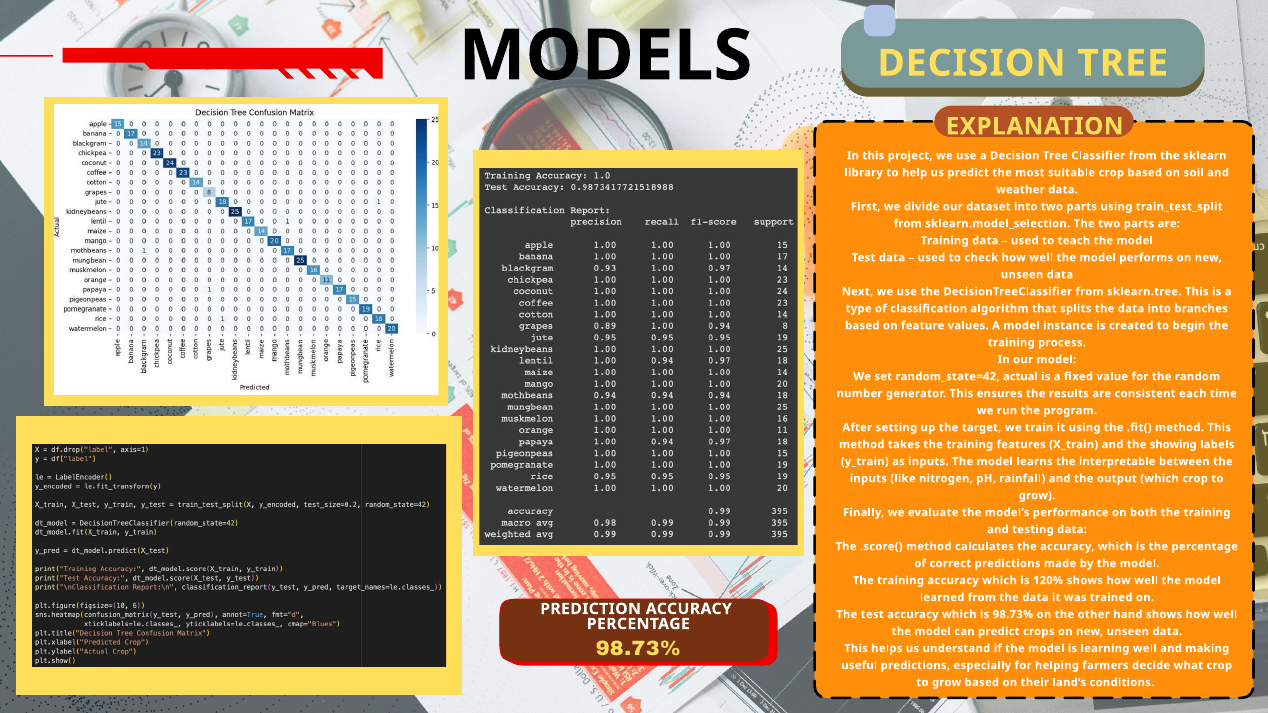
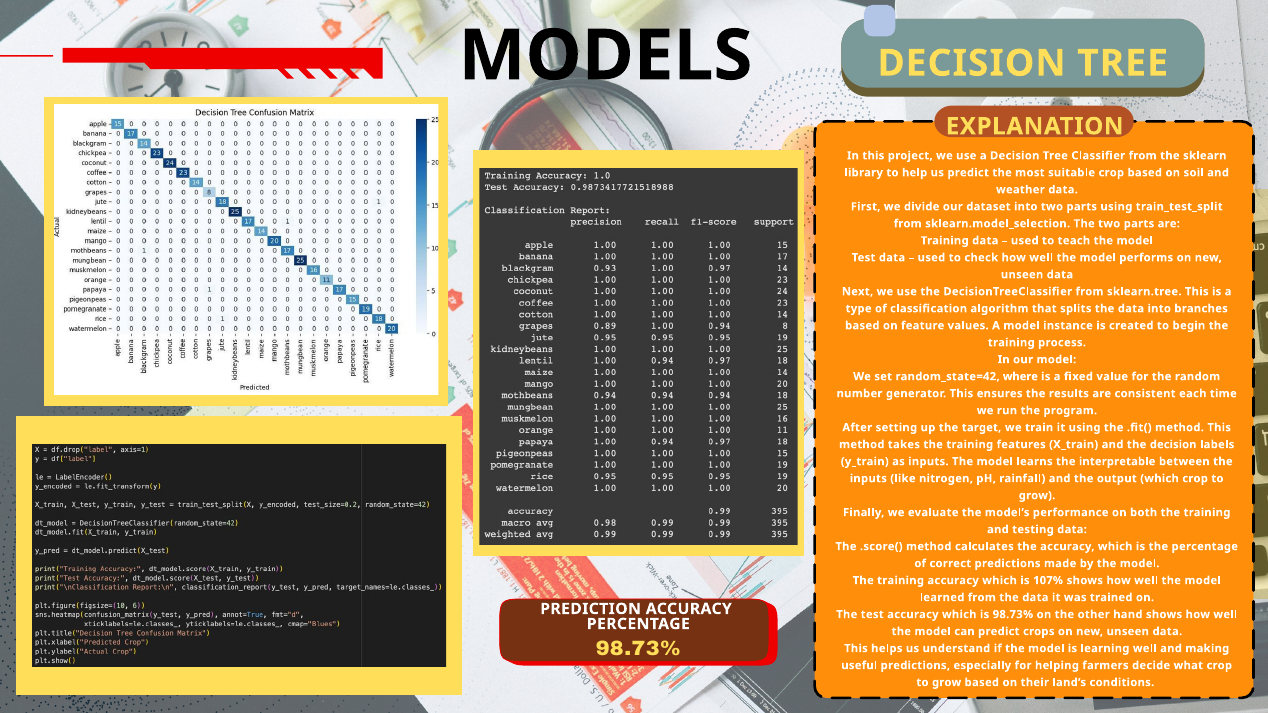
actual: actual -> where
the showing: showing -> decision
120%: 120% -> 107%
